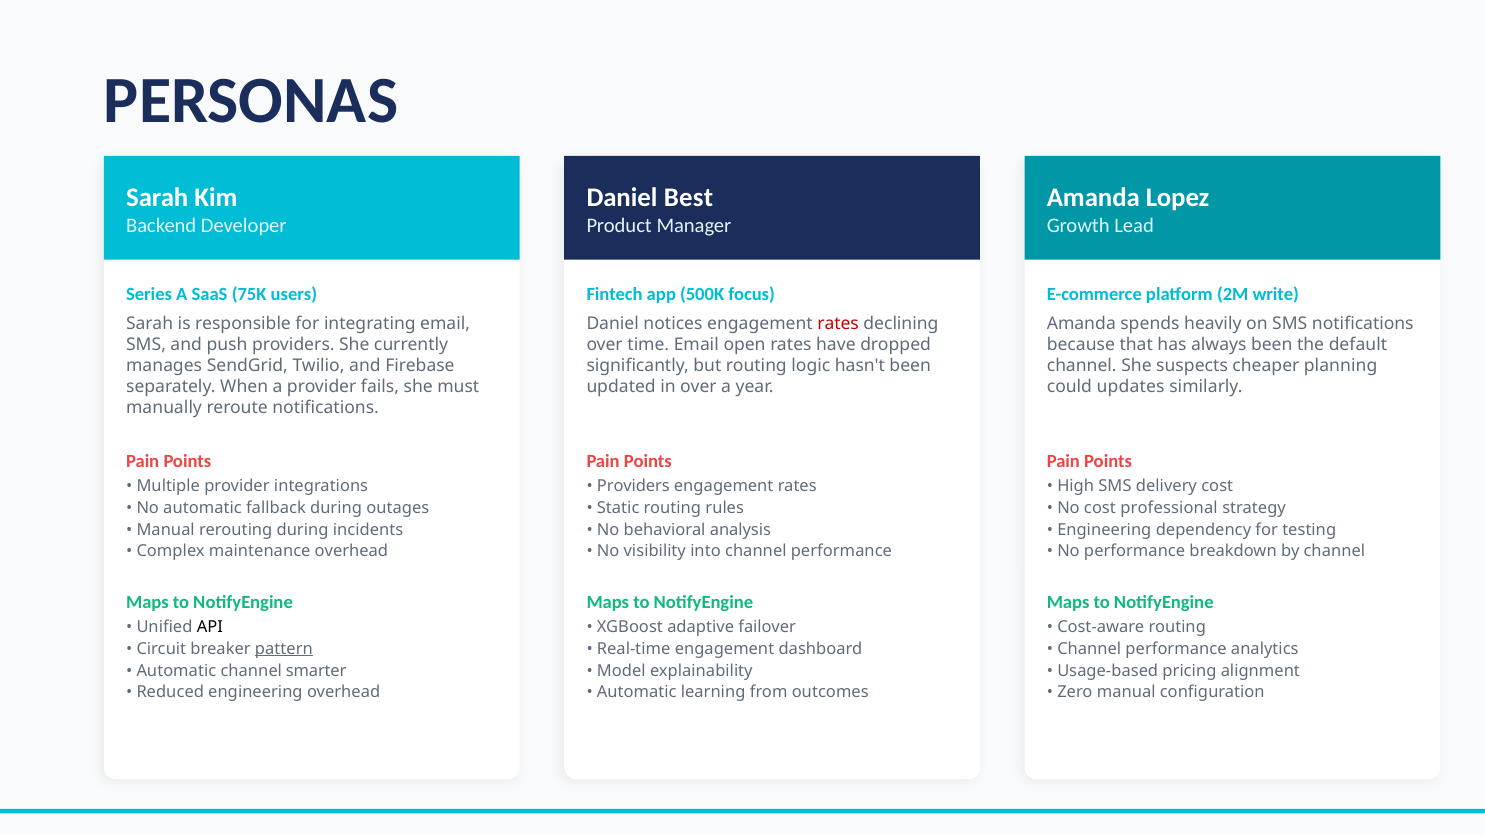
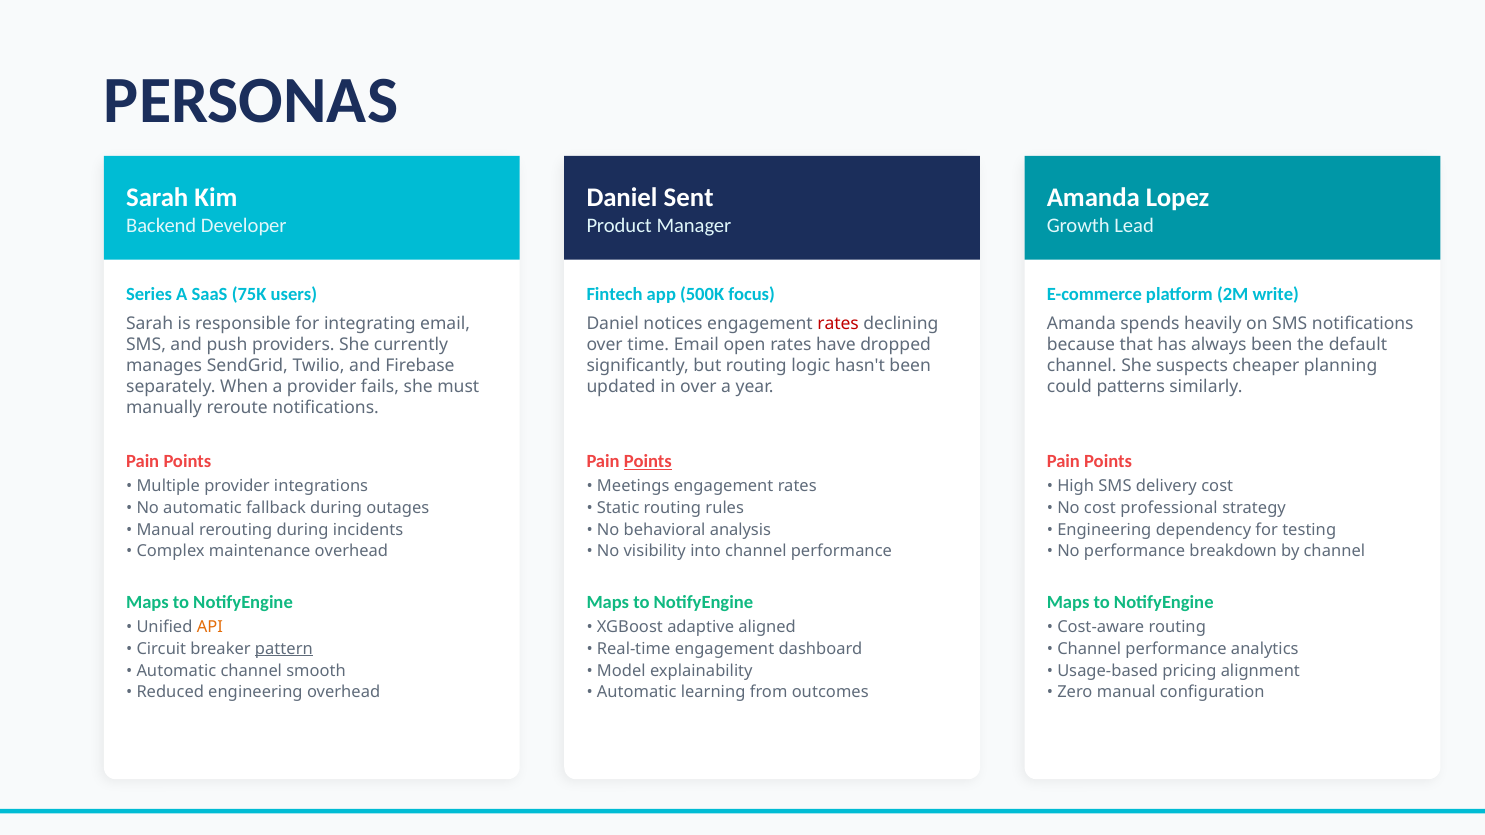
Best: Best -> Sent
updates: updates -> patterns
Points at (648, 462) underline: none -> present
Providers at (633, 486): Providers -> Meetings
API colour: black -> orange
failover: failover -> aligned
smarter: smarter -> smooth
